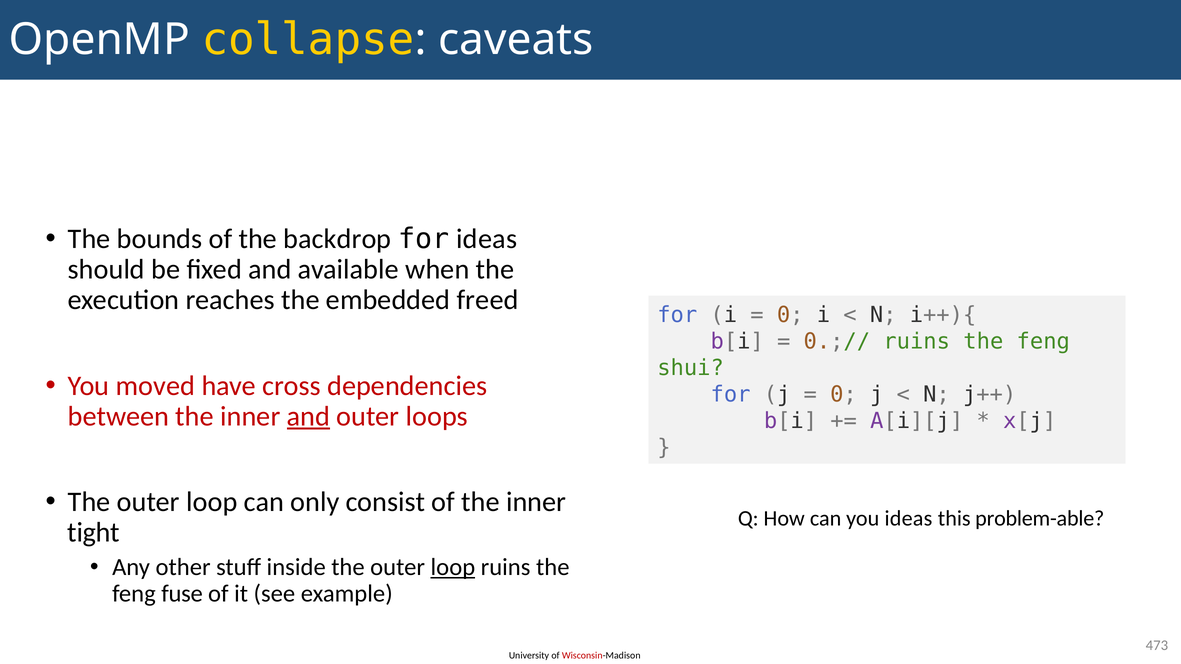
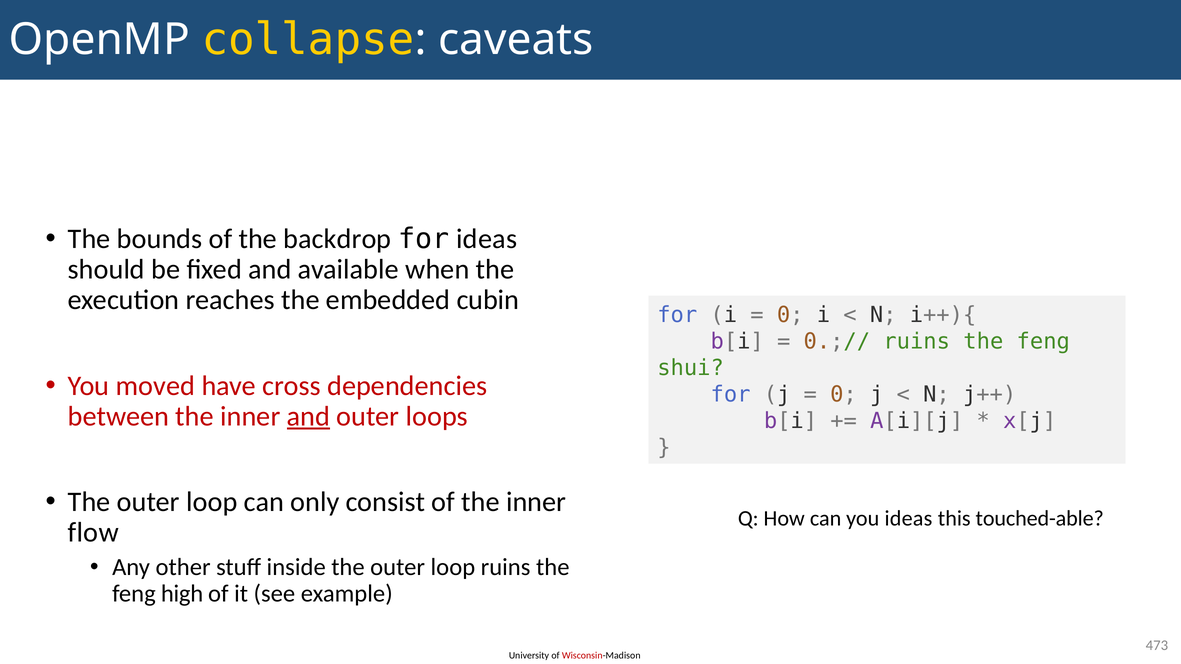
freed: freed -> cubin
problem-able: problem-able -> touched-able
tight: tight -> flow
loop at (453, 567) underline: present -> none
fuse: fuse -> high
